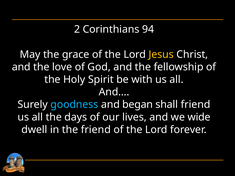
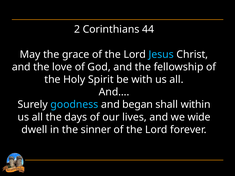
94: 94 -> 44
Jesus colour: yellow -> light blue
shall friend: friend -> within
the friend: friend -> sinner
